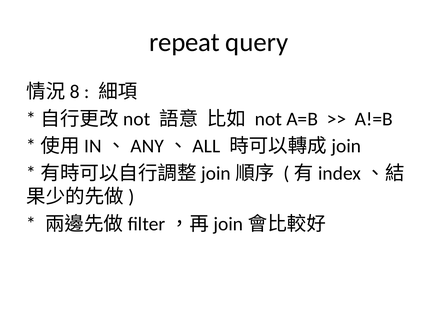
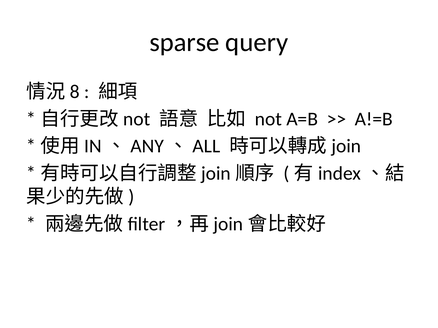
repeat: repeat -> sparse
